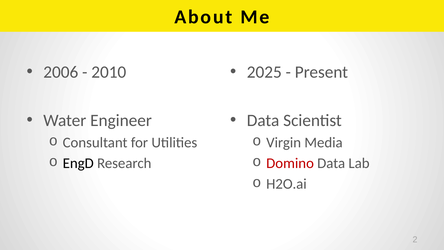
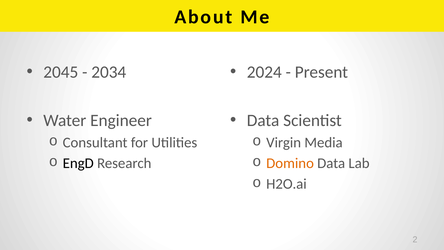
2006: 2006 -> 2045
2010: 2010 -> 2034
2025: 2025 -> 2024
Domino colour: red -> orange
